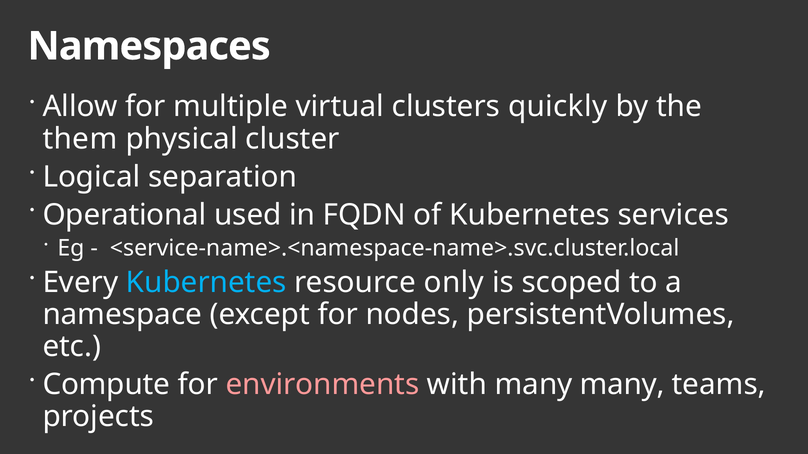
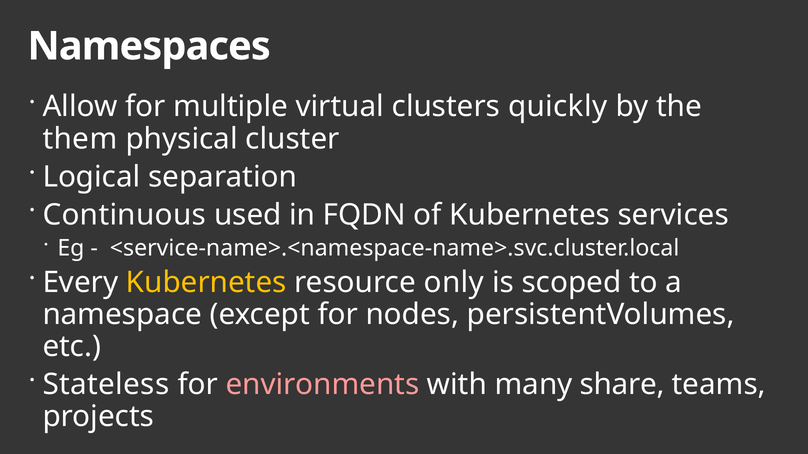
Operational: Operational -> Continuous
Kubernetes at (206, 283) colour: light blue -> yellow
Compute: Compute -> Stateless
many many: many -> share
